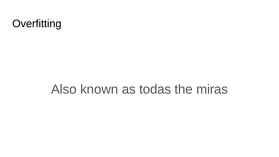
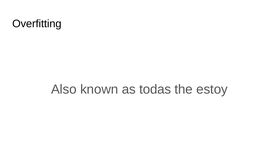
miras: miras -> estoy
